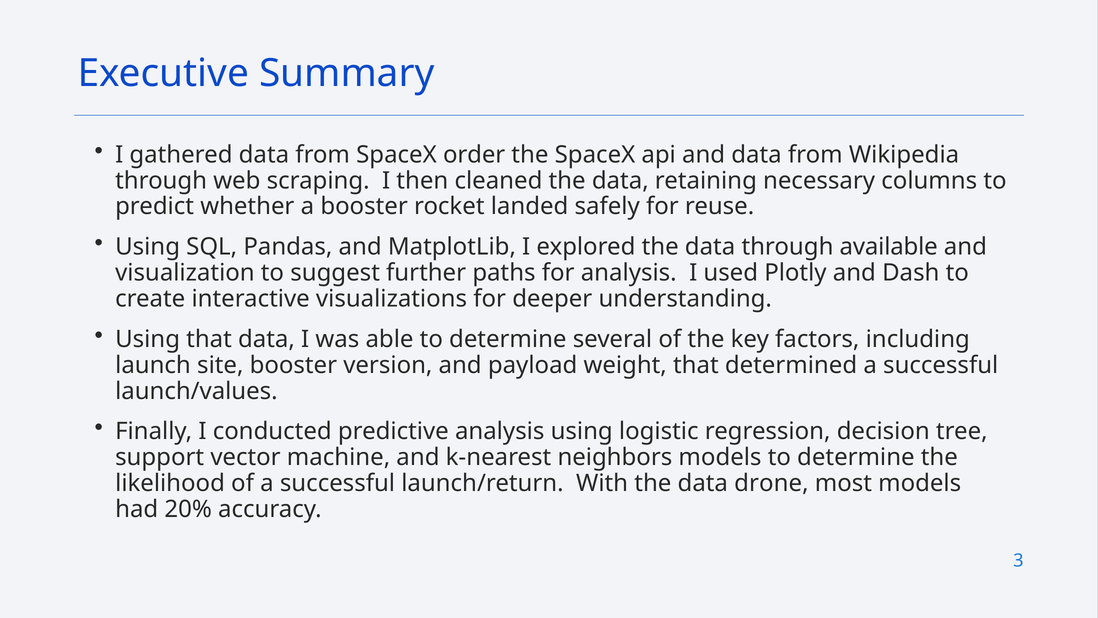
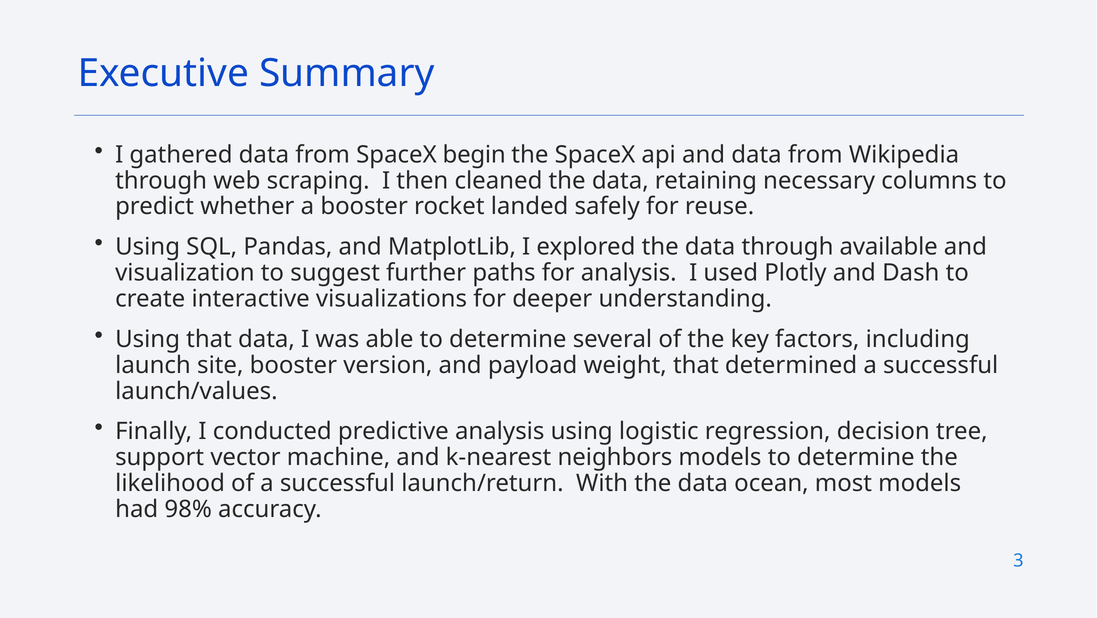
order: order -> begin
drone: drone -> ocean
20%: 20% -> 98%
